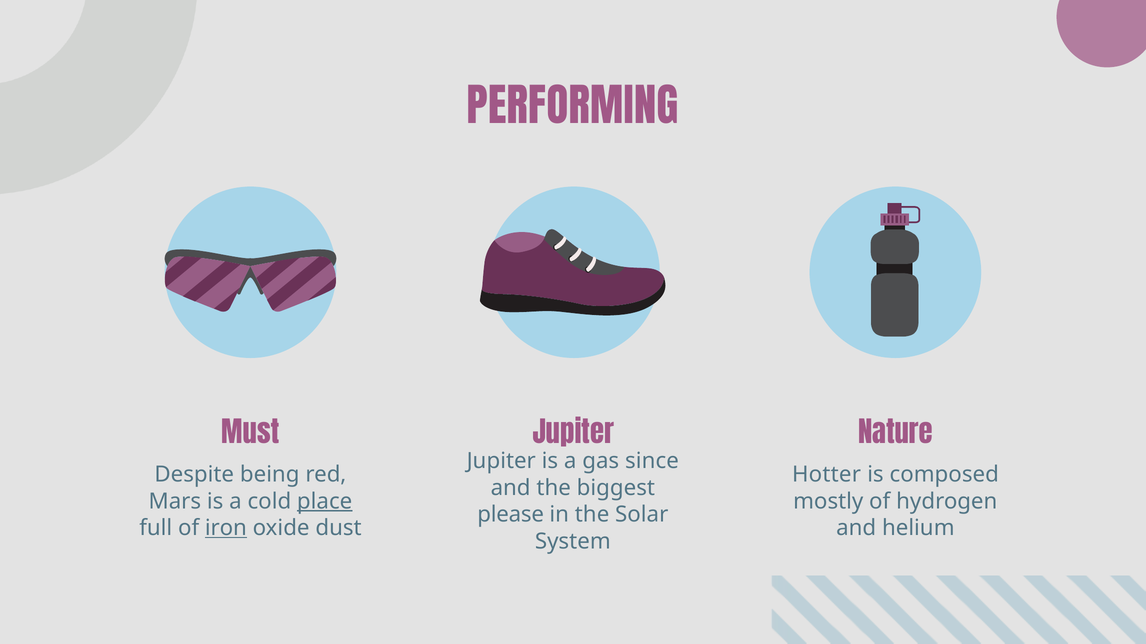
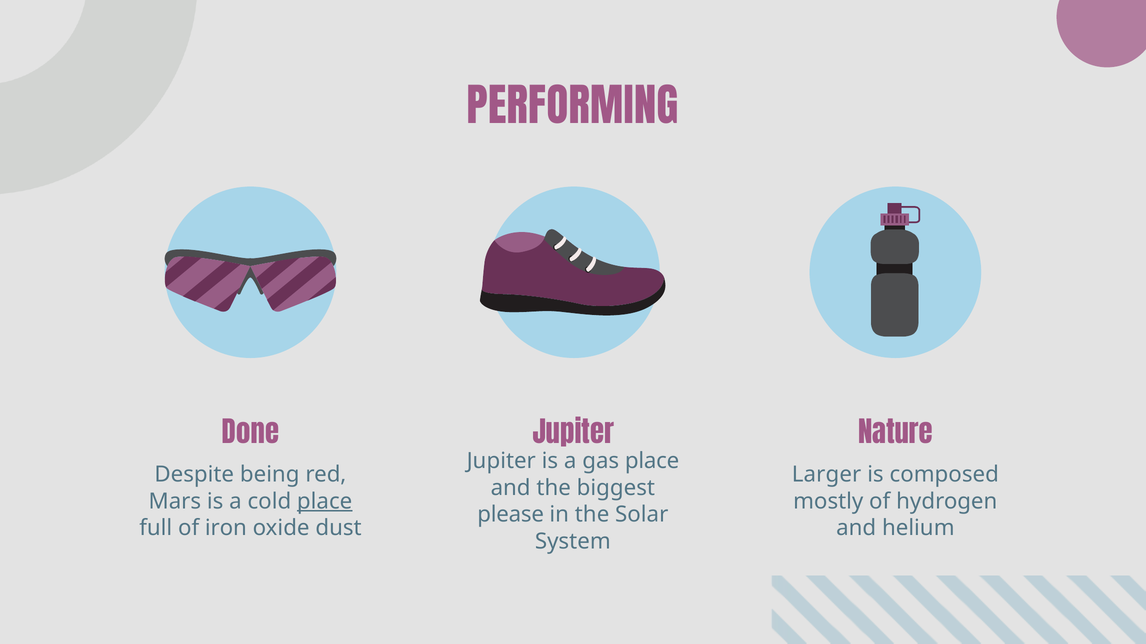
Must: Must -> Done
gas since: since -> place
Hotter: Hotter -> Larger
iron underline: present -> none
